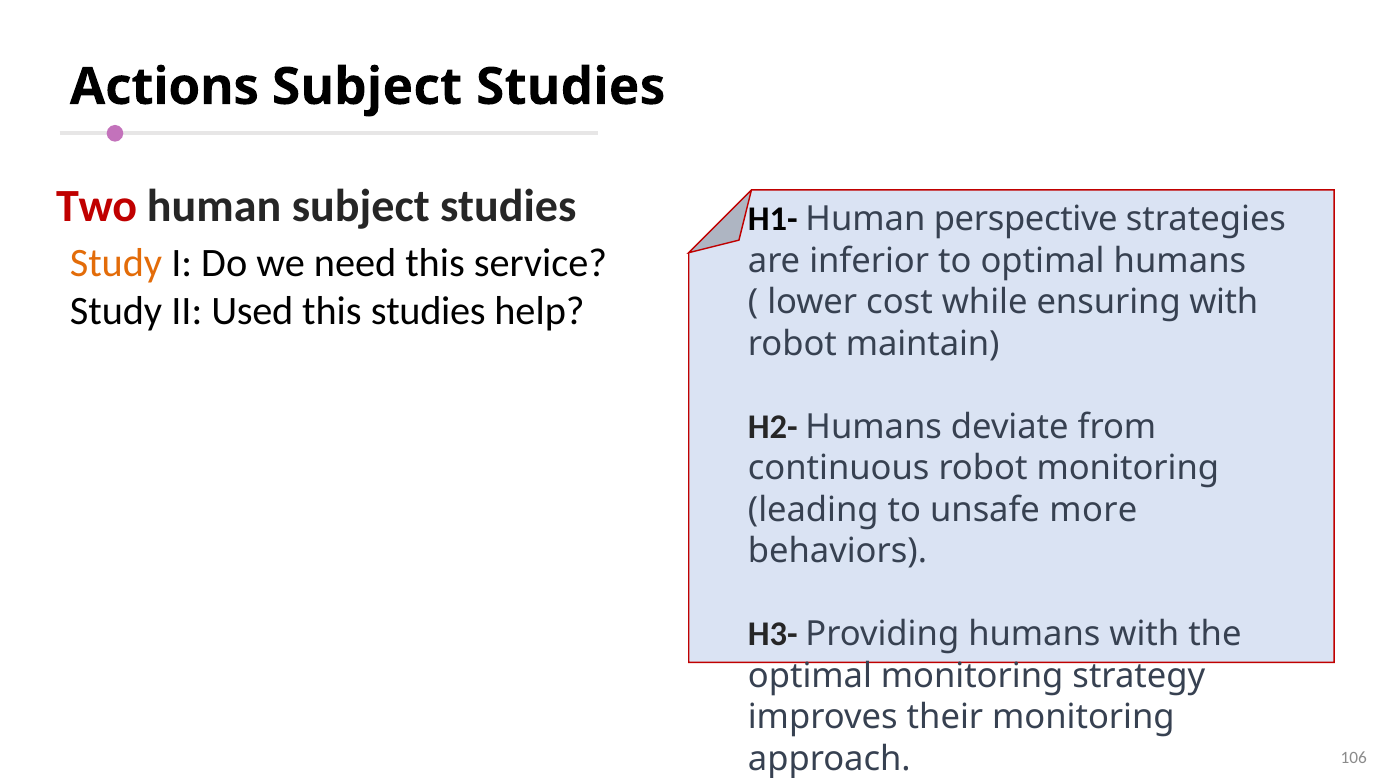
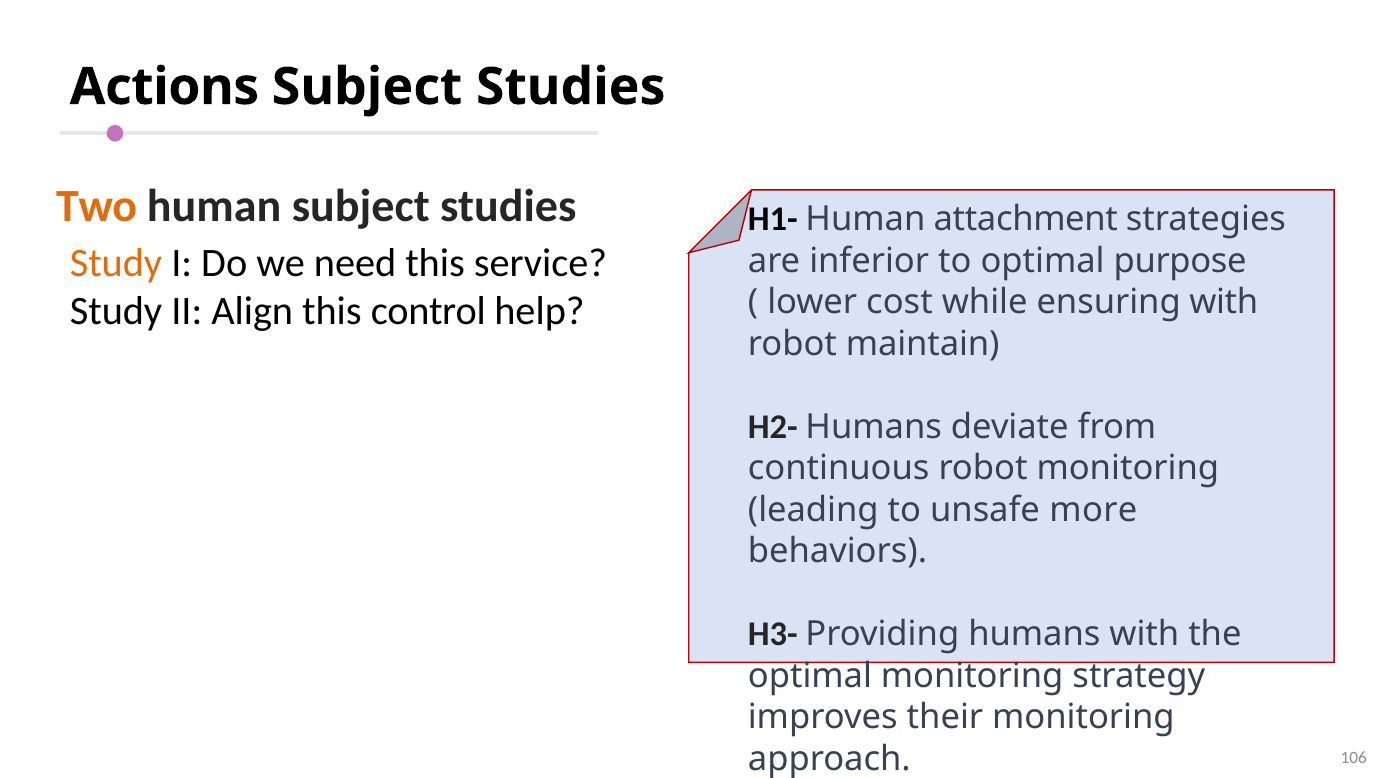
Two colour: red -> orange
perspective: perspective -> attachment
optimal humans: humans -> purpose
Used: Used -> Align
this studies: studies -> control
